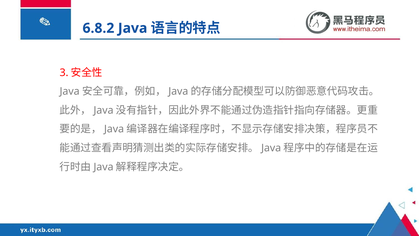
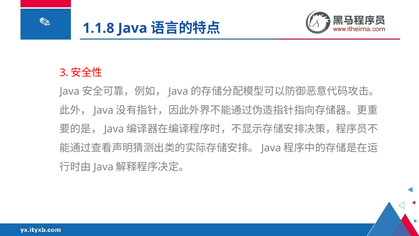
6.8.2: 6.8.2 -> 1.1.8
